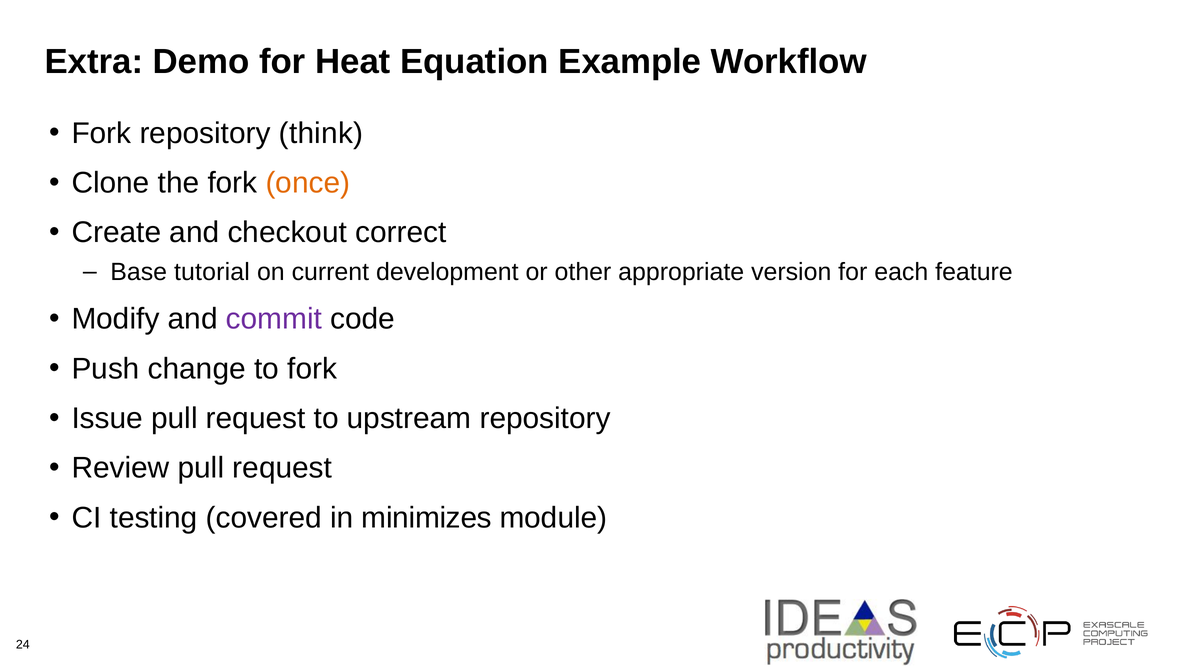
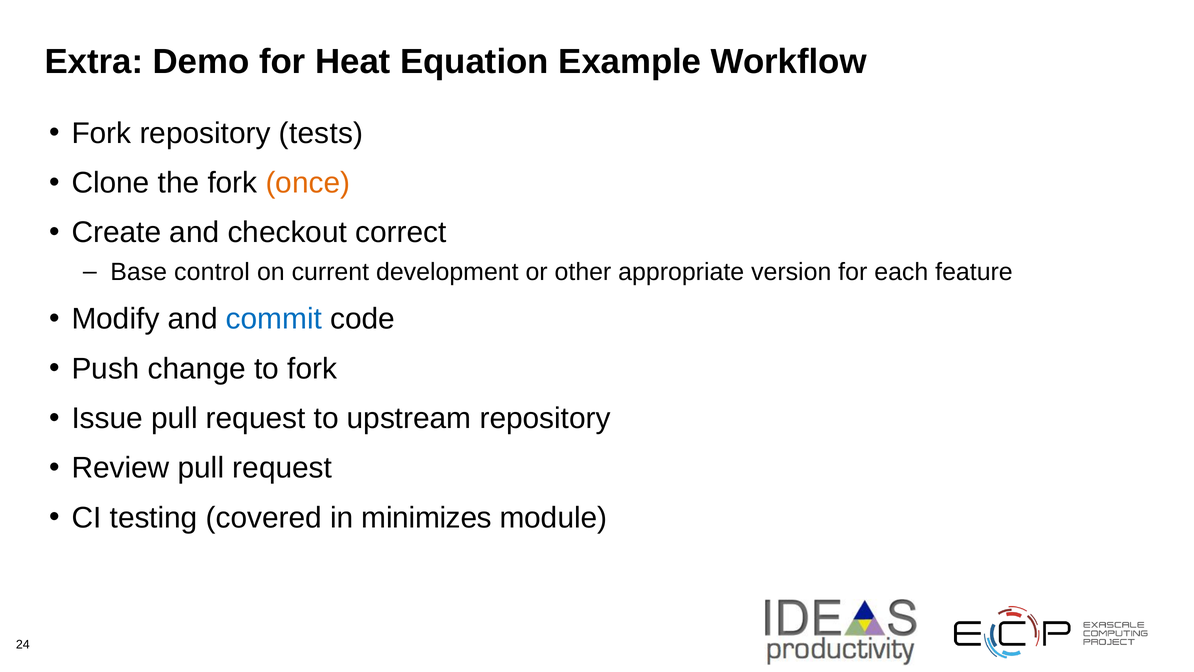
think: think -> tests
tutorial: tutorial -> control
commit colour: purple -> blue
